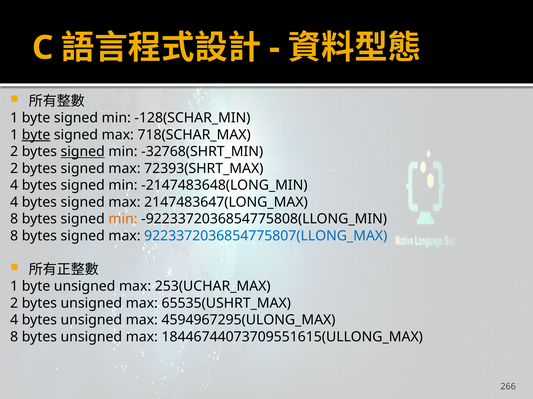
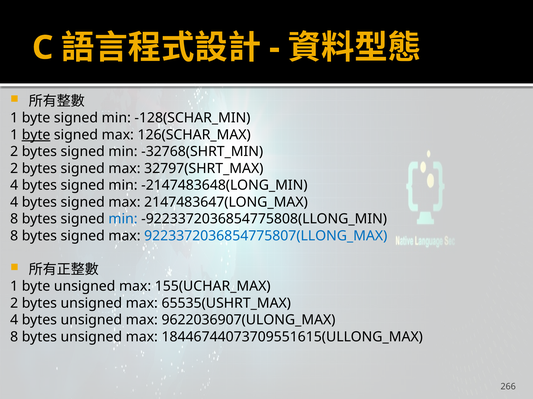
718(SCHAR_MAX: 718(SCHAR_MAX -> 126(SCHAR_MAX
signed at (83, 152) underline: present -> none
72393(SHRT_MAX: 72393(SHRT_MAX -> 32797(SHRT_MAX
min at (123, 219) colour: orange -> blue
253(UCHAR_MAX: 253(UCHAR_MAX -> 155(UCHAR_MAX
4594967295(ULONG_MAX: 4594967295(ULONG_MAX -> 9622036907(ULONG_MAX
